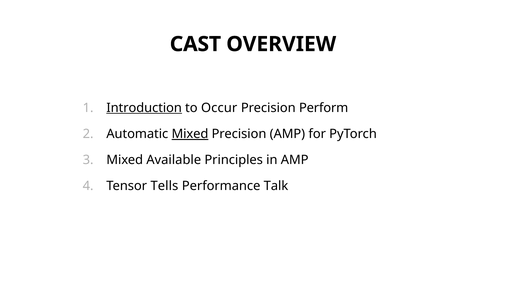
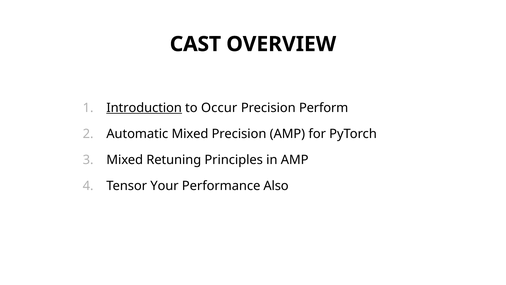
Mixed at (190, 134) underline: present -> none
Available: Available -> Retuning
Tells: Tells -> Your
Talk: Talk -> Also
